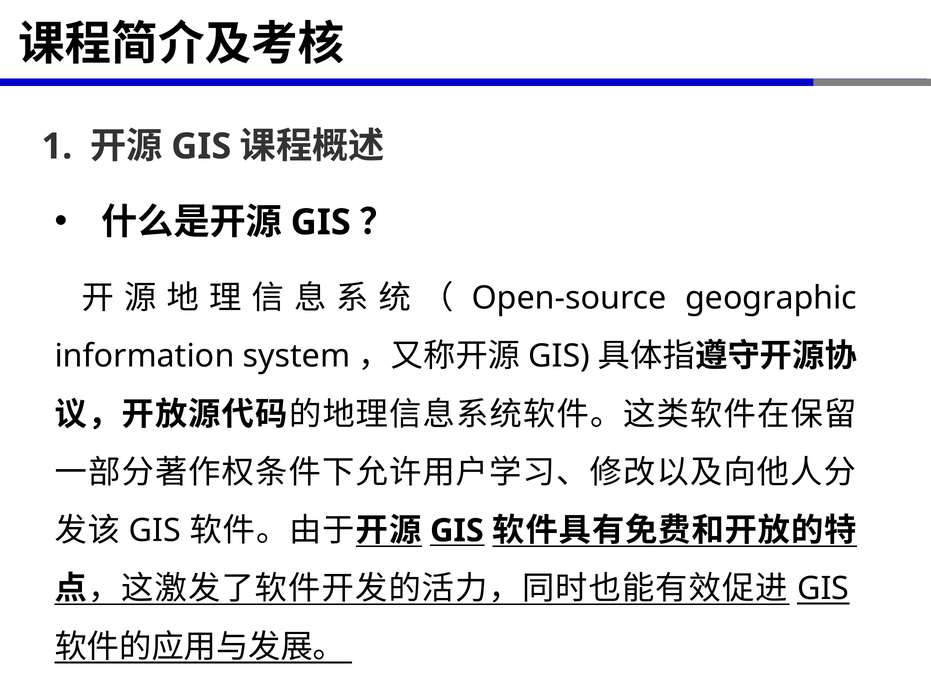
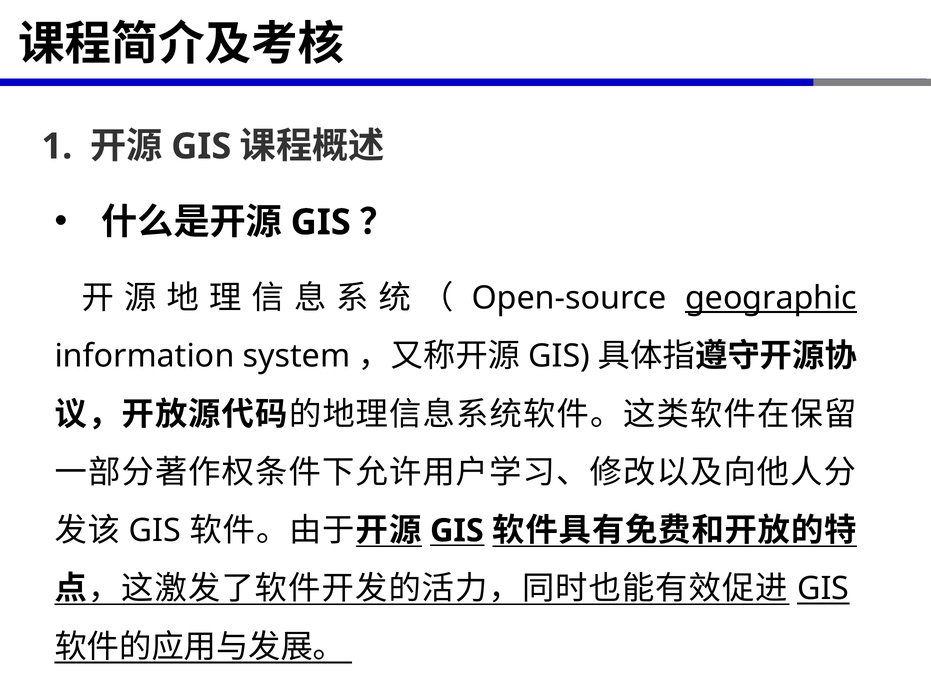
geographic underline: none -> present
